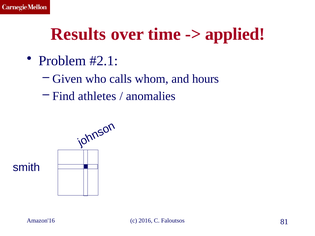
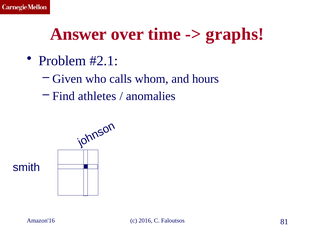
Results: Results -> Answer
applied: applied -> graphs
